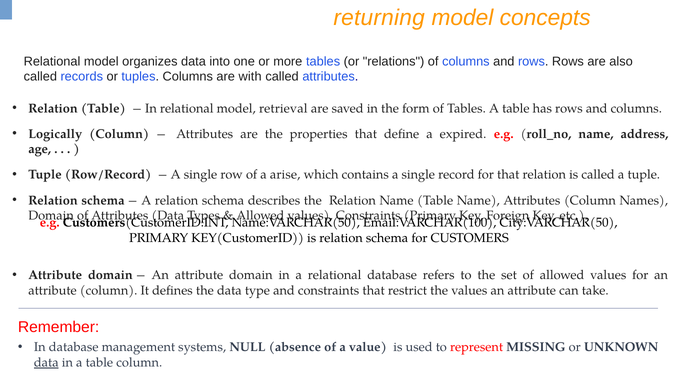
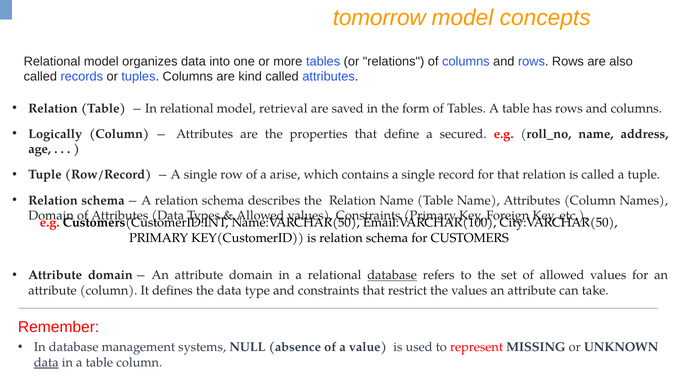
returning: returning -> tomorrow
with: with -> kind
expired: expired -> secured
database at (392, 275) underline: none -> present
